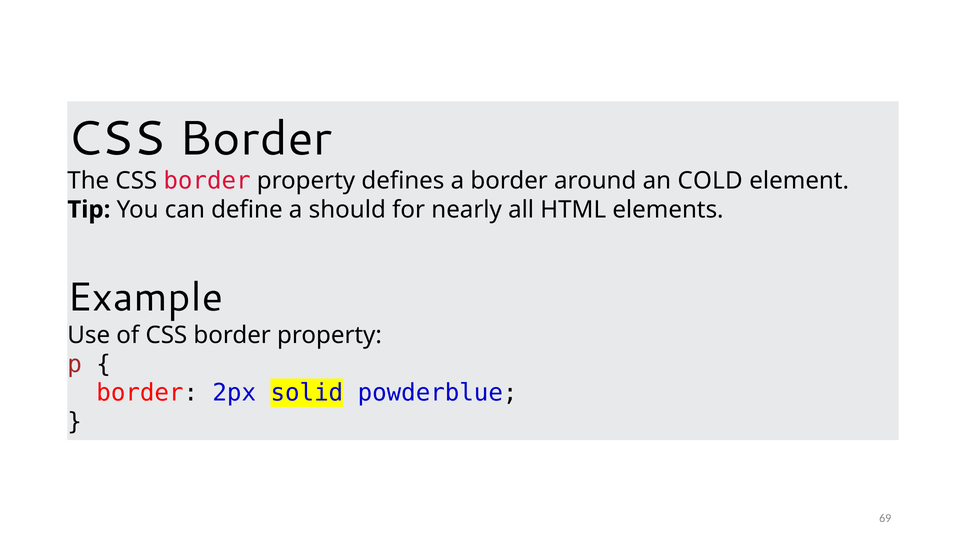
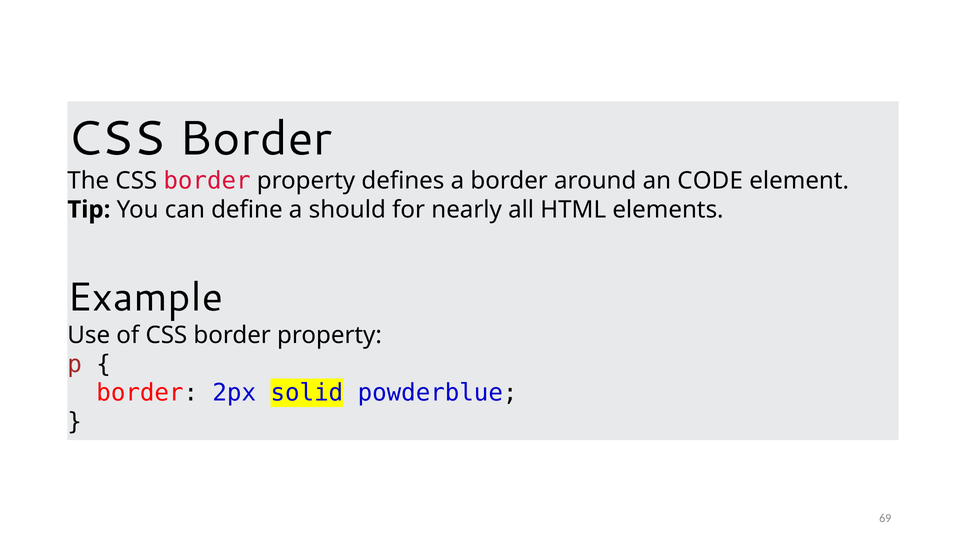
COLD: COLD -> CODE
